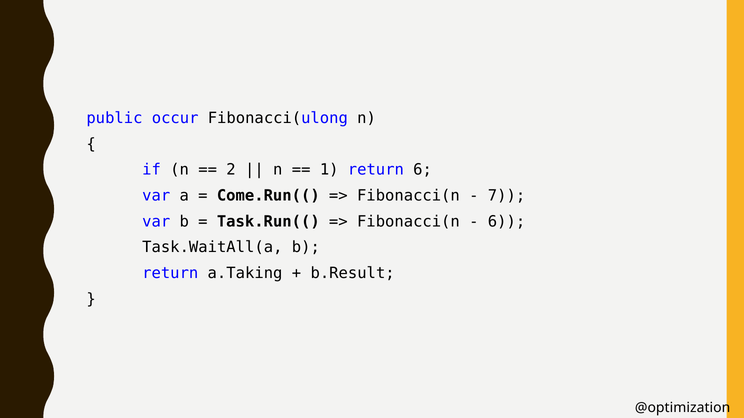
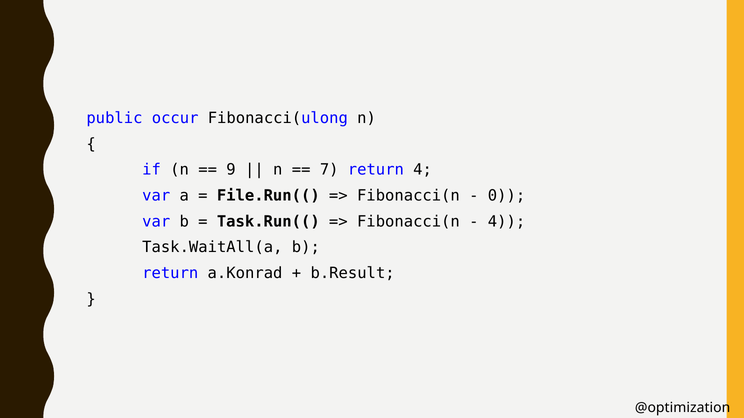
2: 2 -> 9
1: 1 -> 7
return 6: 6 -> 4
Come.Run((: Come.Run(( -> File.Run((
7: 7 -> 0
6 at (507, 222): 6 -> 4
a.Taking: a.Taking -> a.Konrad
